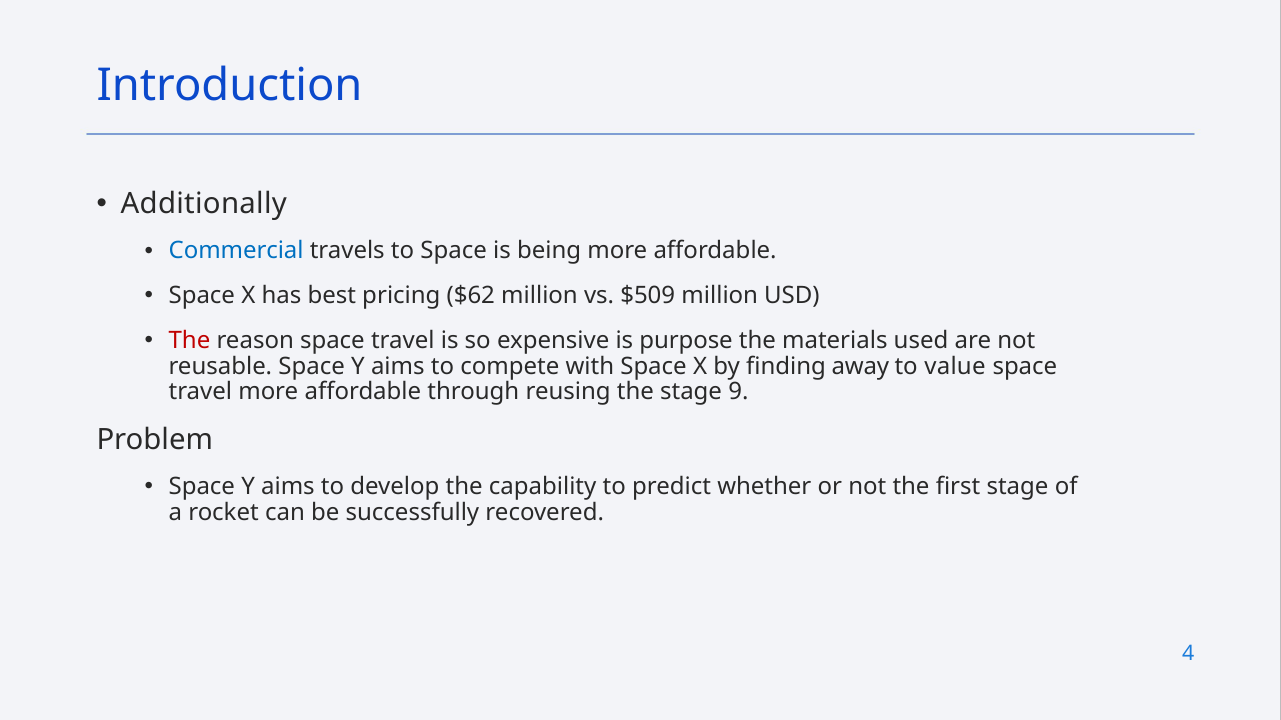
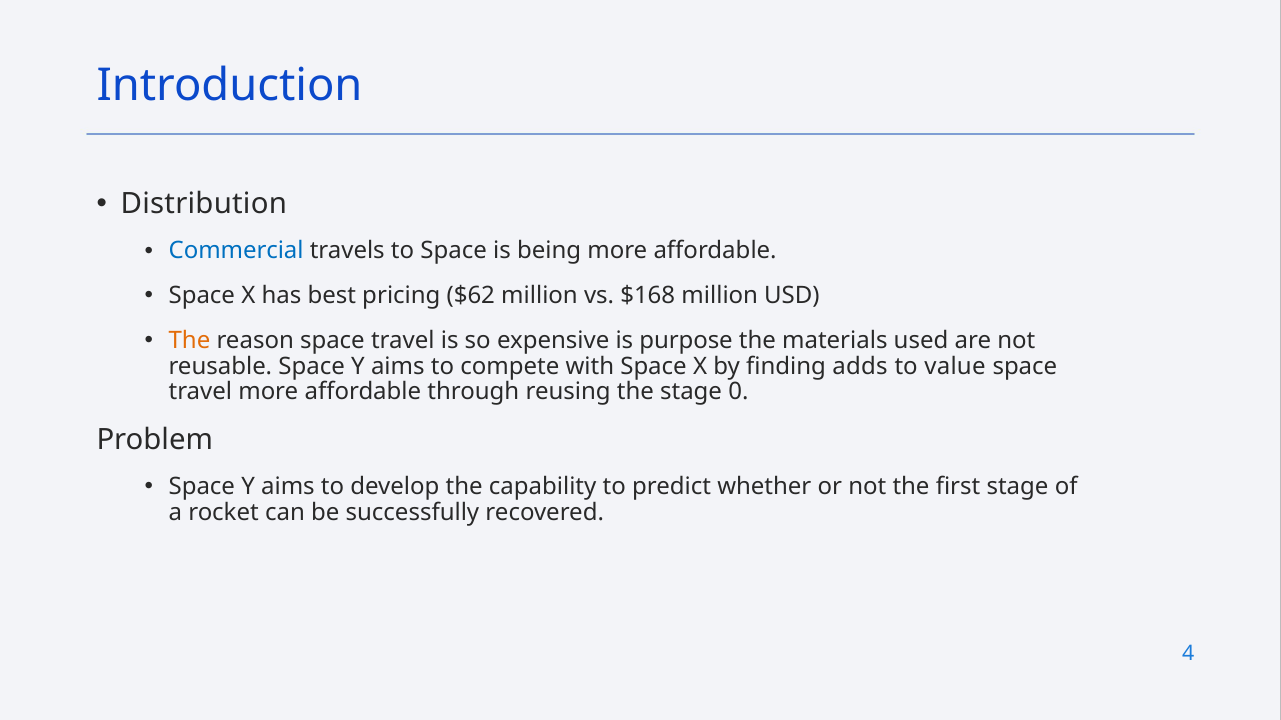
Additionally: Additionally -> Distribution
$509: $509 -> $168
The at (190, 340) colour: red -> orange
away: away -> adds
9: 9 -> 0
